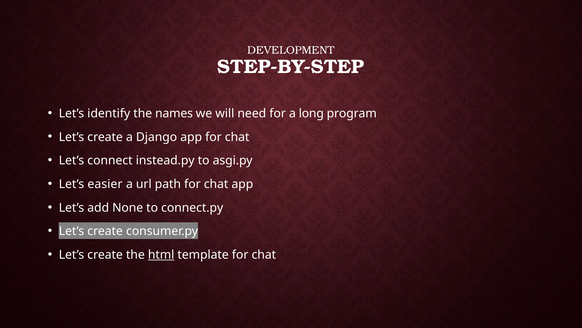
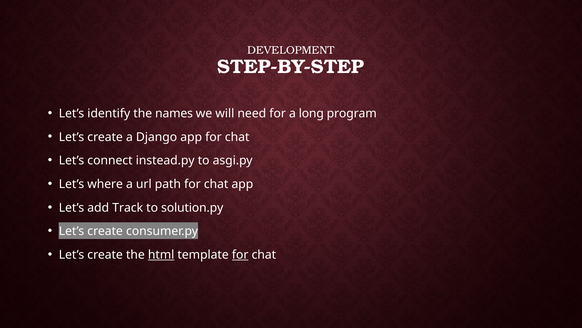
easier: easier -> where
None: None -> Track
connect.py: connect.py -> solution.py
for at (240, 254) underline: none -> present
